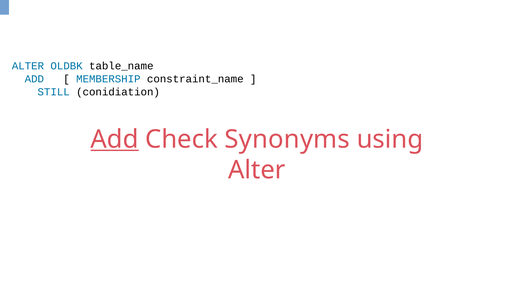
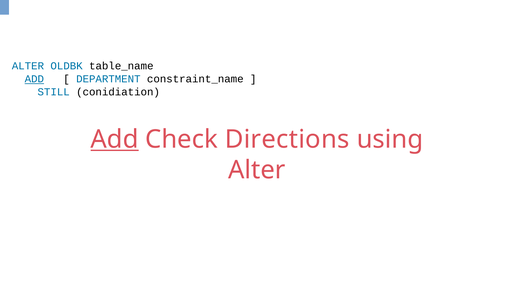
ADD at (34, 79) underline: none -> present
MEMBERSHIP: MEMBERSHIP -> DEPARTMENT
Synonyms: Synonyms -> Directions
